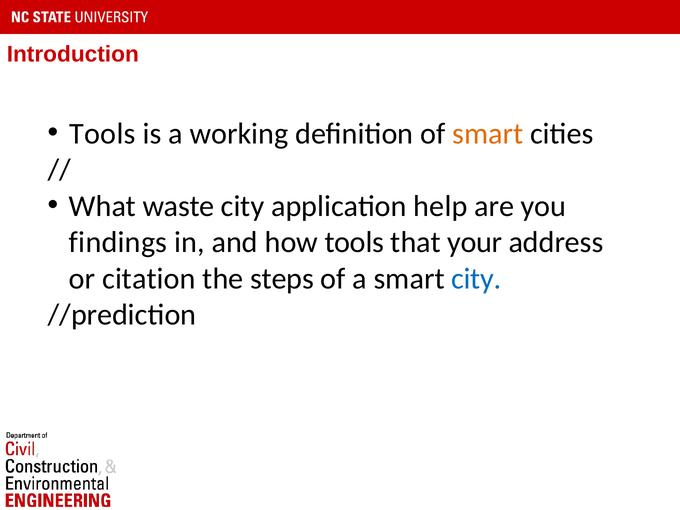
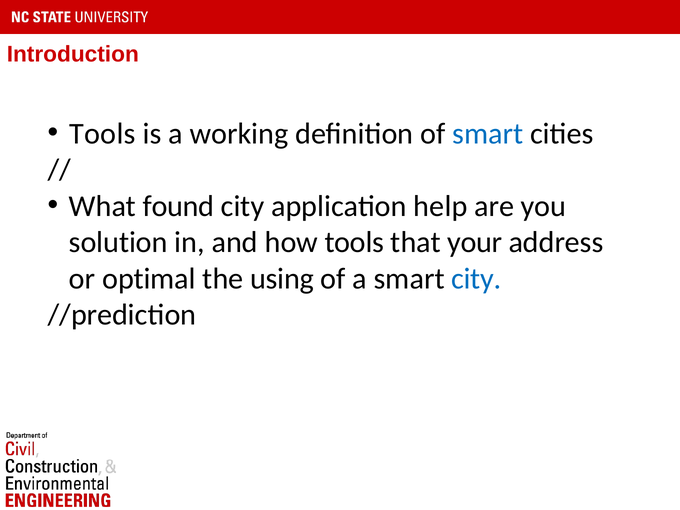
smart at (488, 134) colour: orange -> blue
waste: waste -> found
findings: findings -> solution
citation: citation -> optimal
steps: steps -> using
